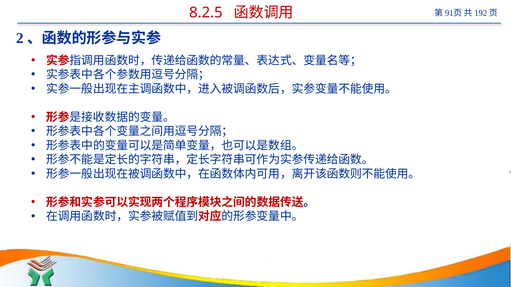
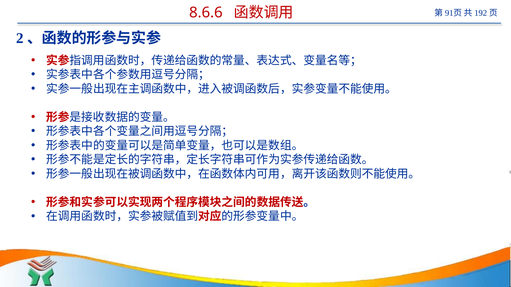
8.2.5: 8.2.5 -> 8.6.6
